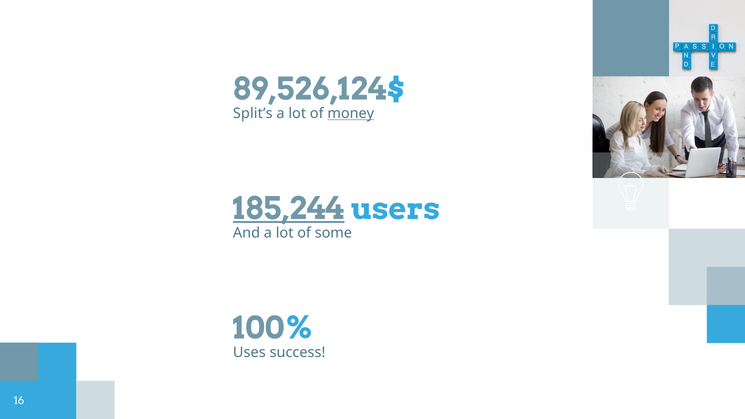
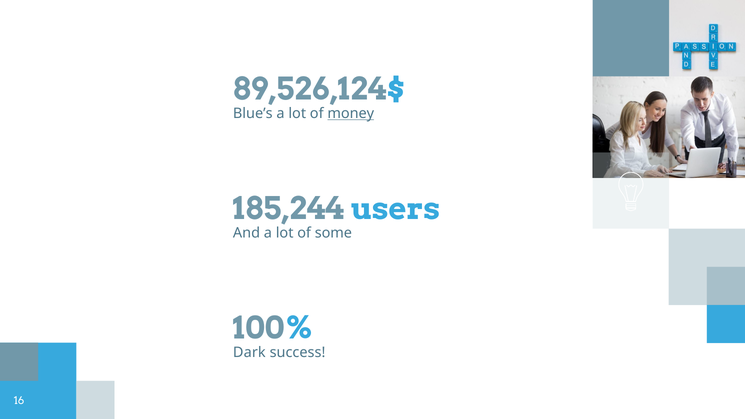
Split’s: Split’s -> Blue’s
185,244 underline: present -> none
Uses: Uses -> Dark
